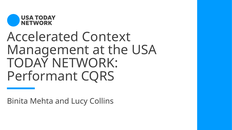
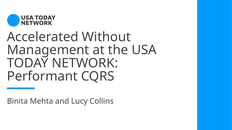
Context: Context -> Without
